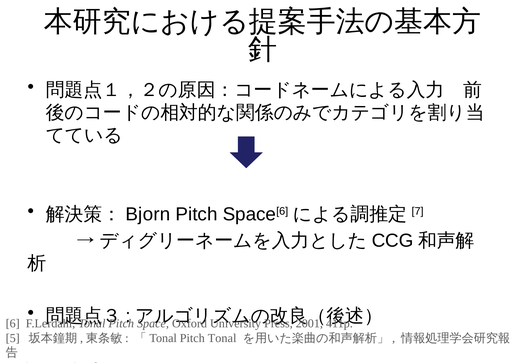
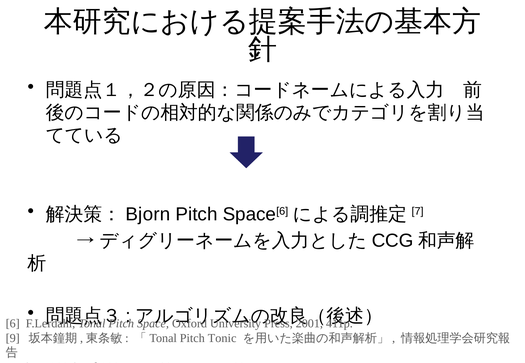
5: 5 -> 9
Pitch Tonal: Tonal -> Tonic
